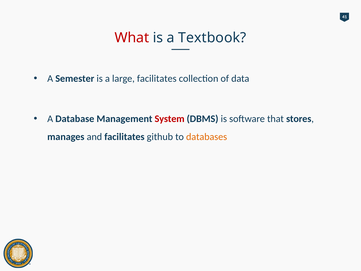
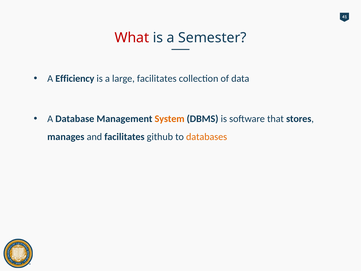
Textbook: Textbook -> Semester
Semester: Semester -> Efficiency
System colour: red -> orange
